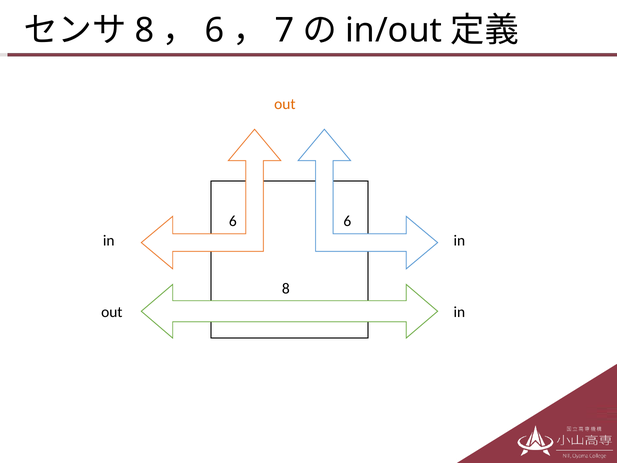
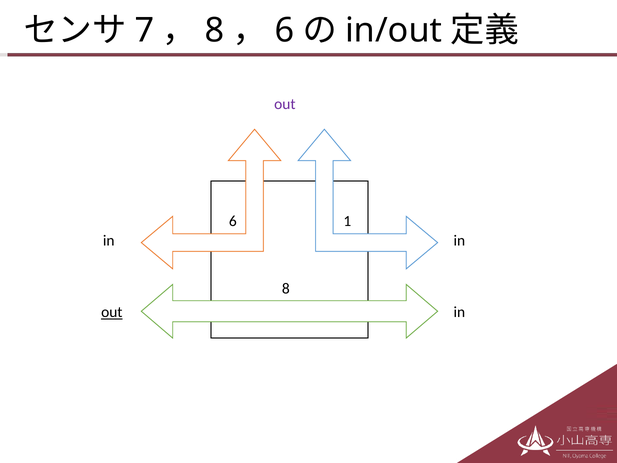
8 at (144, 31): 8 -> 7
6 at (215, 31): 6 -> 8
7 at (285, 31): 7 -> 6
out at (285, 104) colour: orange -> purple
6 6: 6 -> 1
out at (112, 312) underline: none -> present
